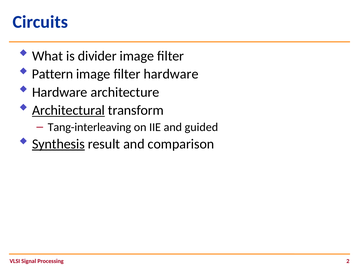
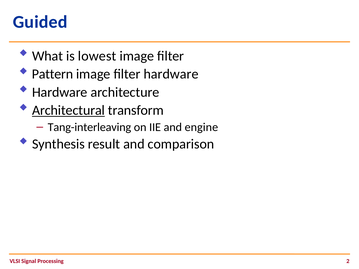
Circuits: Circuits -> Guided
divider: divider -> lowest
guided: guided -> engine
Synthesis underline: present -> none
